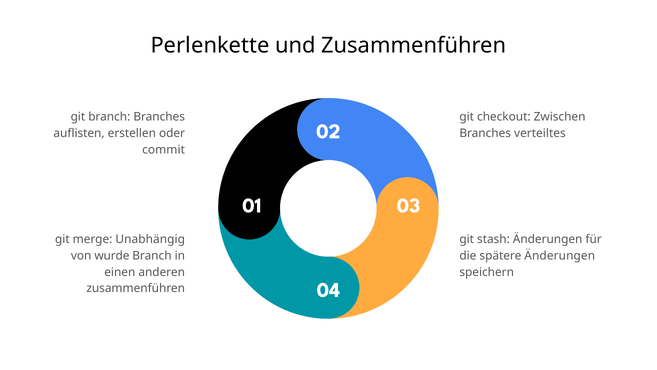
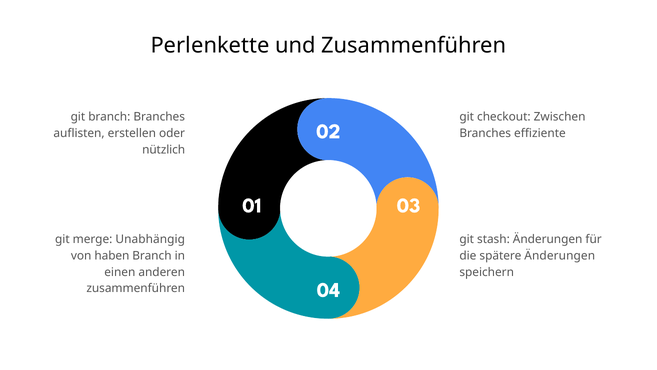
verteiltes: verteiltes -> effiziente
commit: commit -> nützlich
wurde: wurde -> haben
